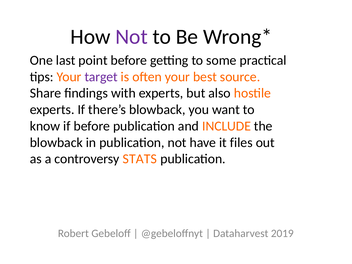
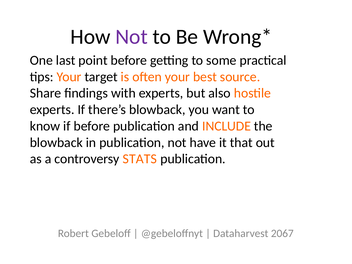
target colour: purple -> black
files: files -> that
2019: 2019 -> 2067
